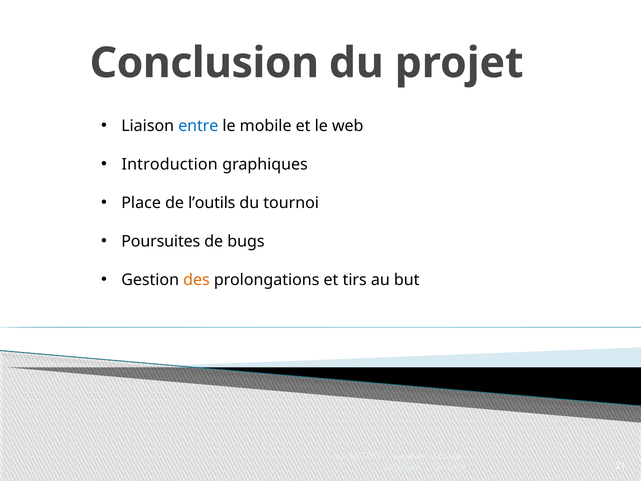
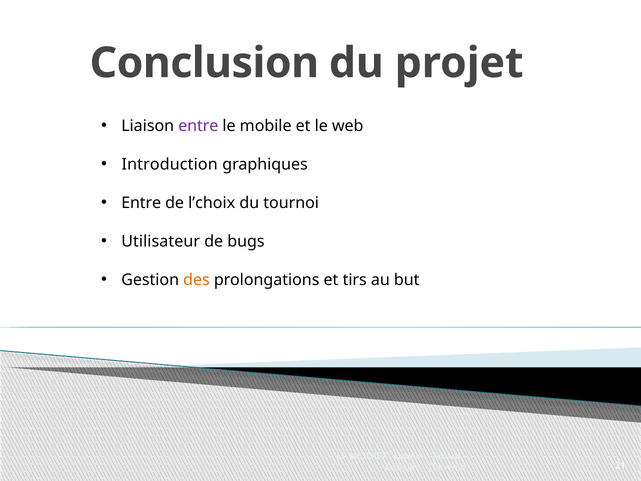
entre at (198, 126) colour: blue -> purple
Place at (141, 203): Place -> Entre
l’outils: l’outils -> l’choix
Poursuites: Poursuites -> Utilisateur
